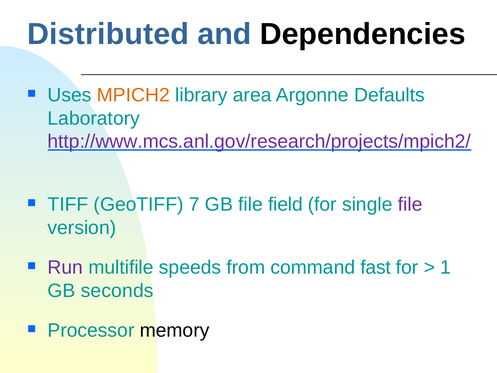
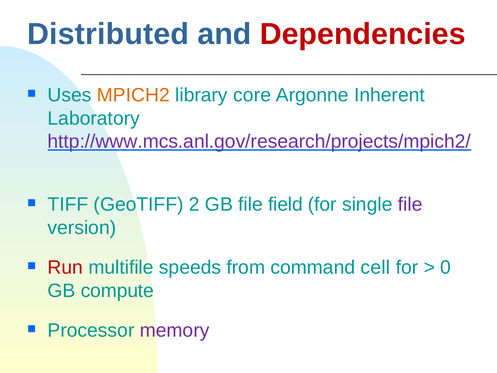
Dependencies colour: black -> red
area: area -> core
Defaults: Defaults -> Inherent
7: 7 -> 2
Run colour: purple -> red
fast: fast -> cell
1: 1 -> 0
seconds: seconds -> compute
memory colour: black -> purple
